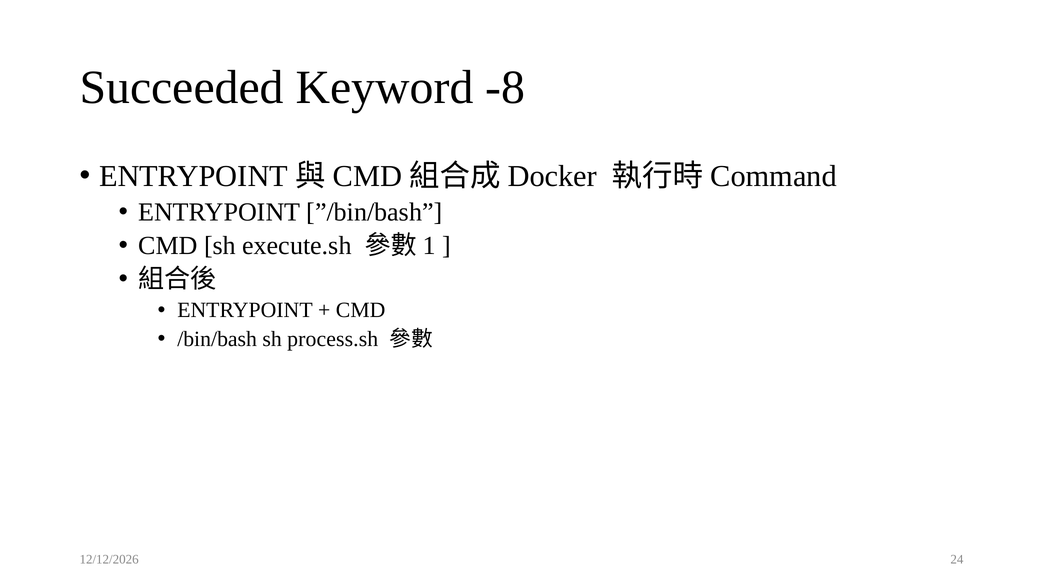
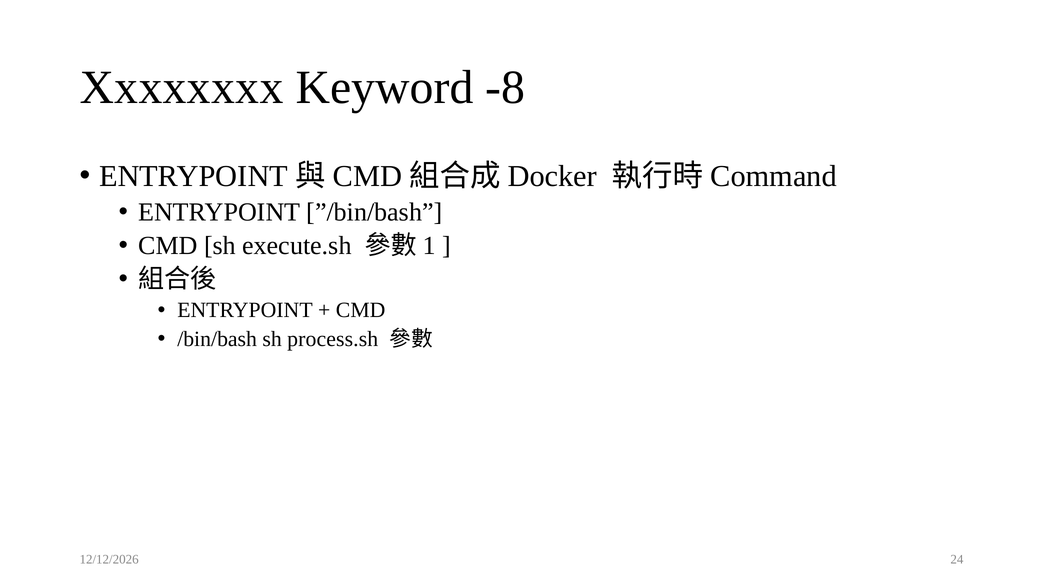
Succeeded: Succeeded -> Xxxxxxxx
